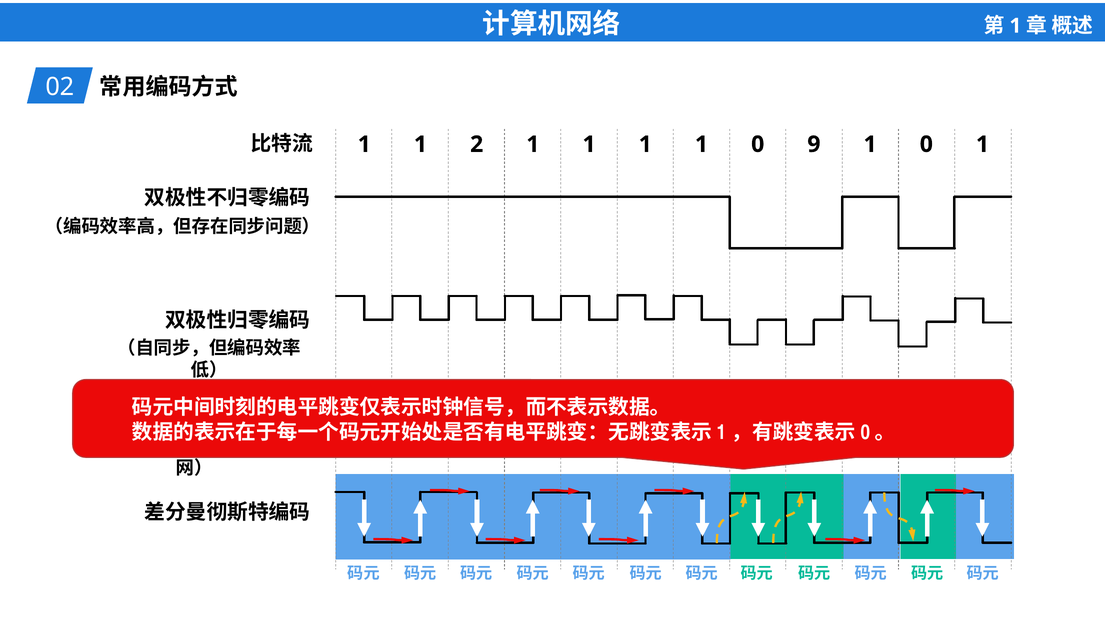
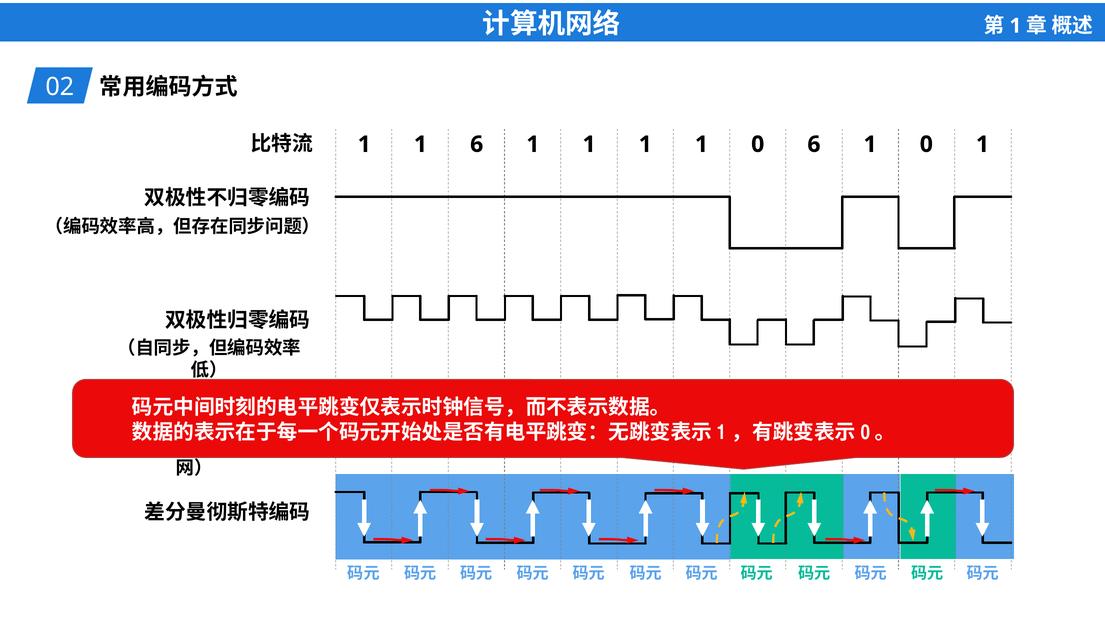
1 2: 2 -> 6
0 9: 9 -> 6
